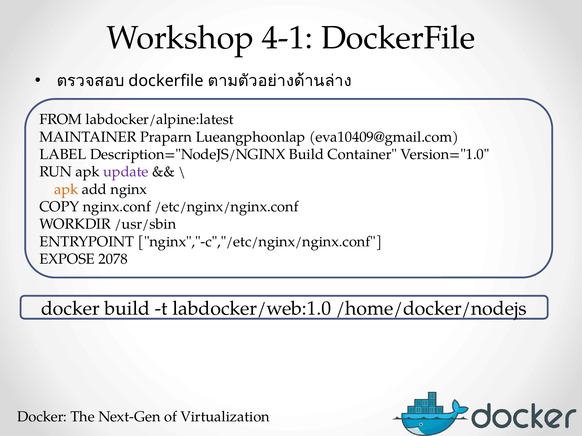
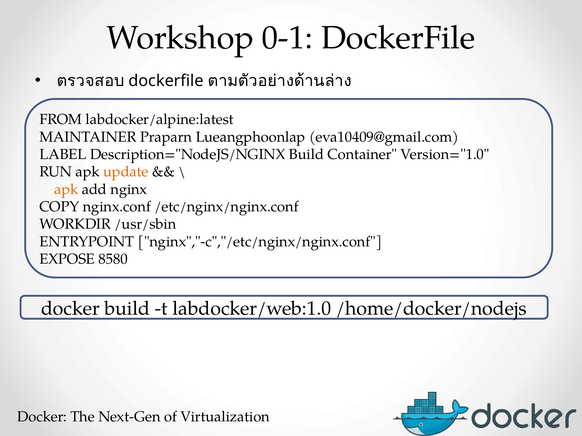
4-1: 4-1 -> 0-1
update colour: purple -> orange
2078: 2078 -> 8580
